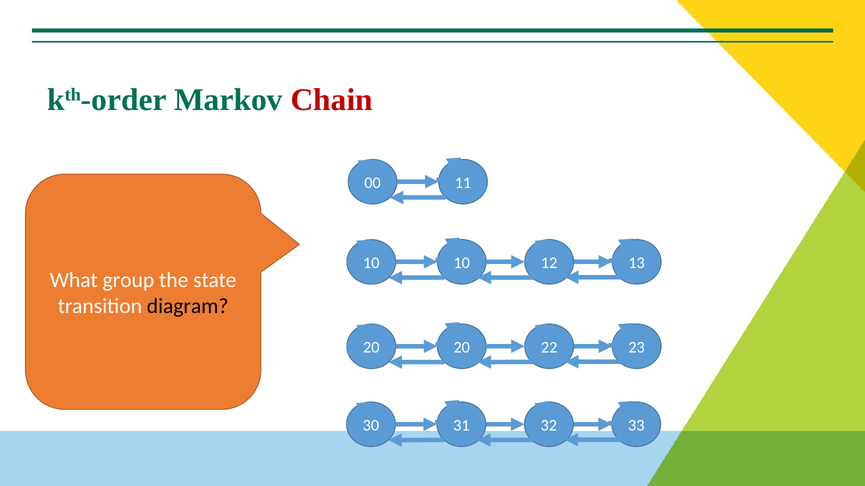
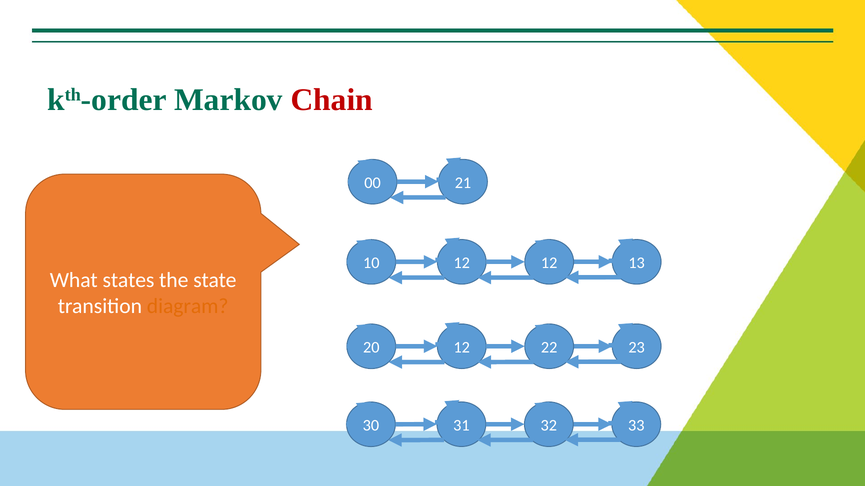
11: 11 -> 21
10 at (462, 263): 10 -> 12
group: group -> states
diagram colour: black -> orange
20 at (462, 348): 20 -> 12
